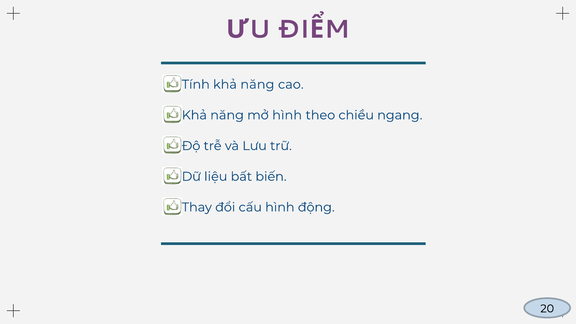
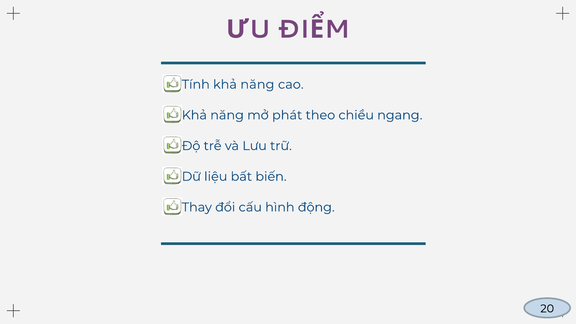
mở hình: hình -> phát
